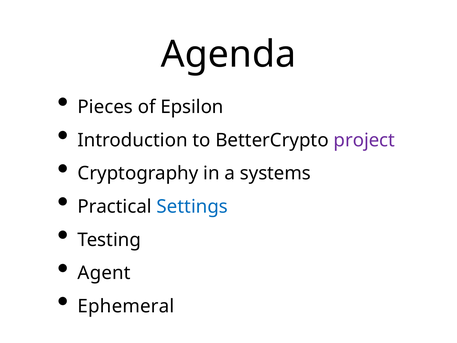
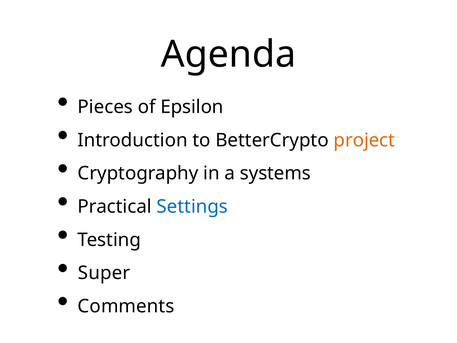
project colour: purple -> orange
Agent: Agent -> Super
Ephemeral: Ephemeral -> Comments
